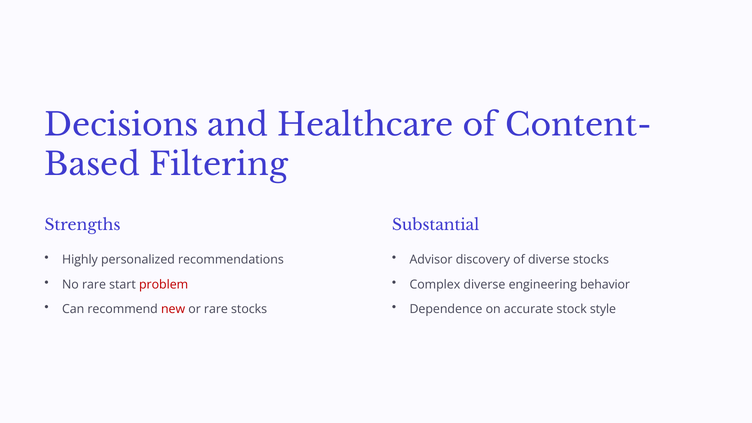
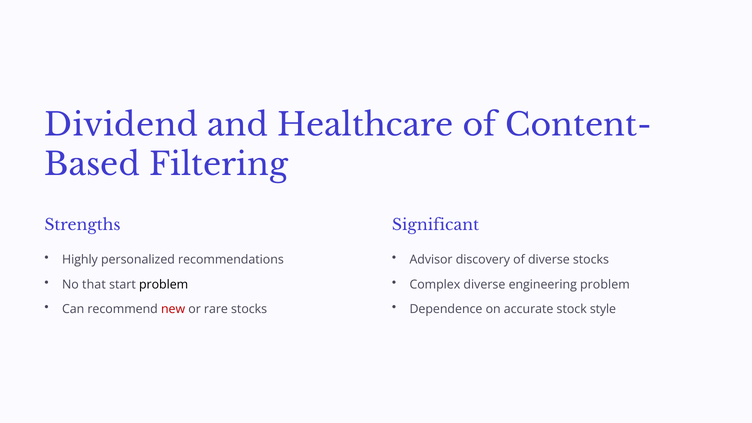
Decisions: Decisions -> Dividend
Substantial: Substantial -> Significant
No rare: rare -> that
problem at (164, 285) colour: red -> black
engineering behavior: behavior -> problem
